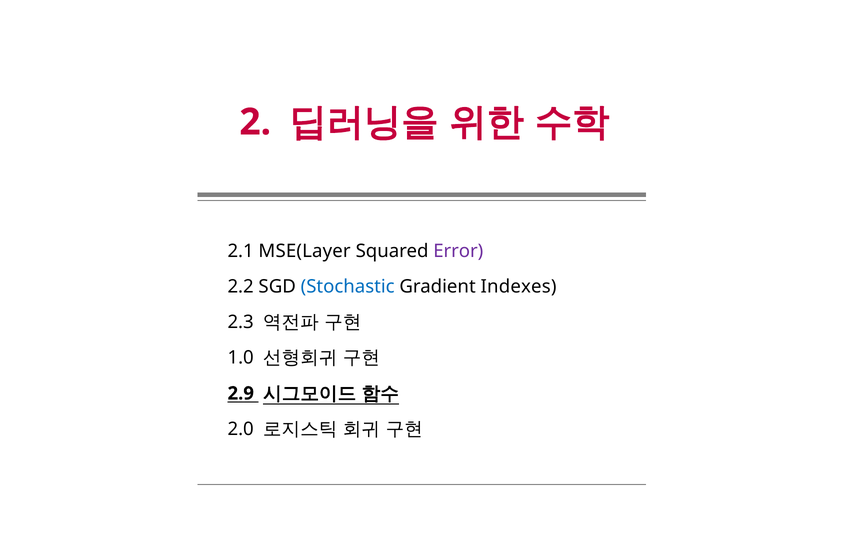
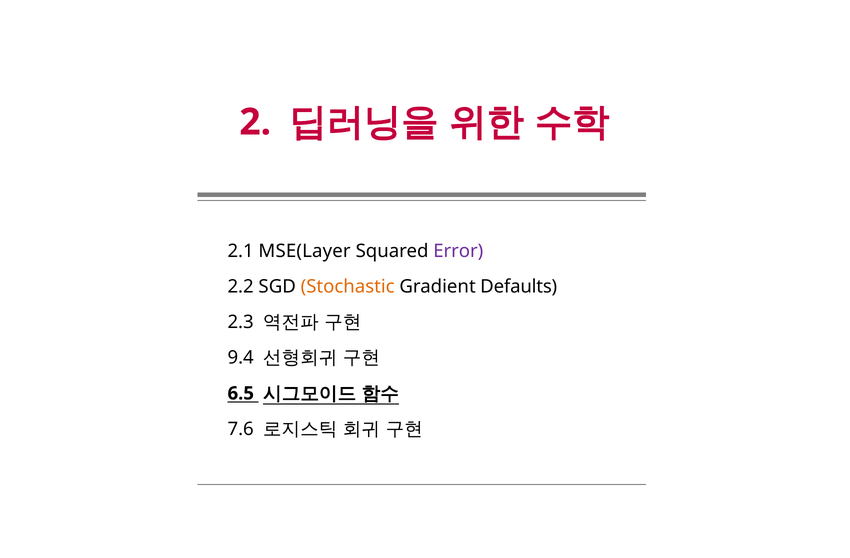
Stochastic colour: blue -> orange
Indexes: Indexes -> Defaults
1.0: 1.0 -> 9.4
2.9: 2.9 -> 6.5
2.0: 2.0 -> 7.6
